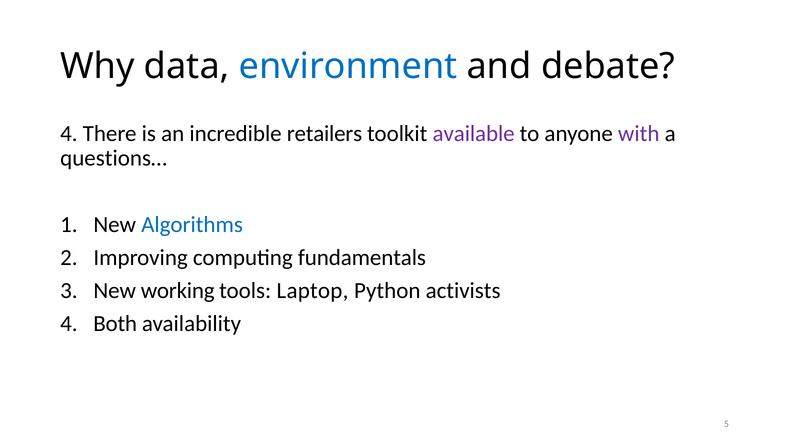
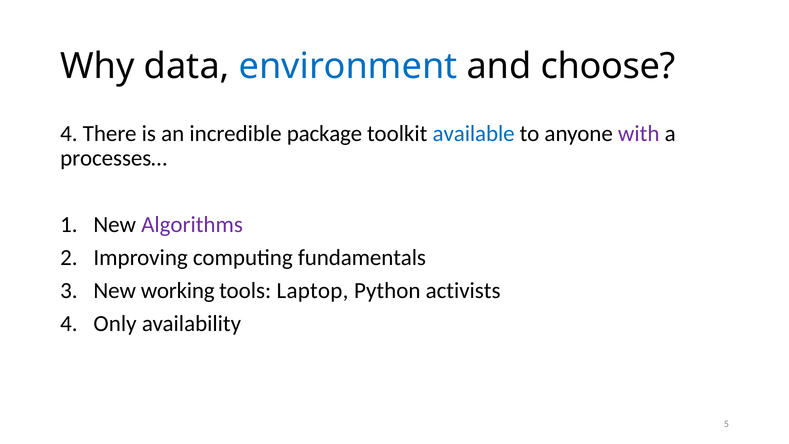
debate: debate -> choose
retailers: retailers -> package
available colour: purple -> blue
questions…: questions… -> processes…
Algorithms colour: blue -> purple
Both: Both -> Only
